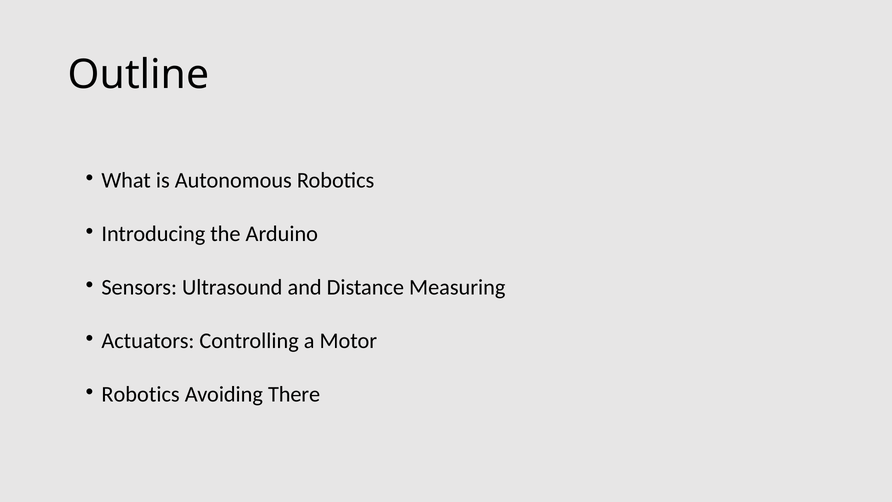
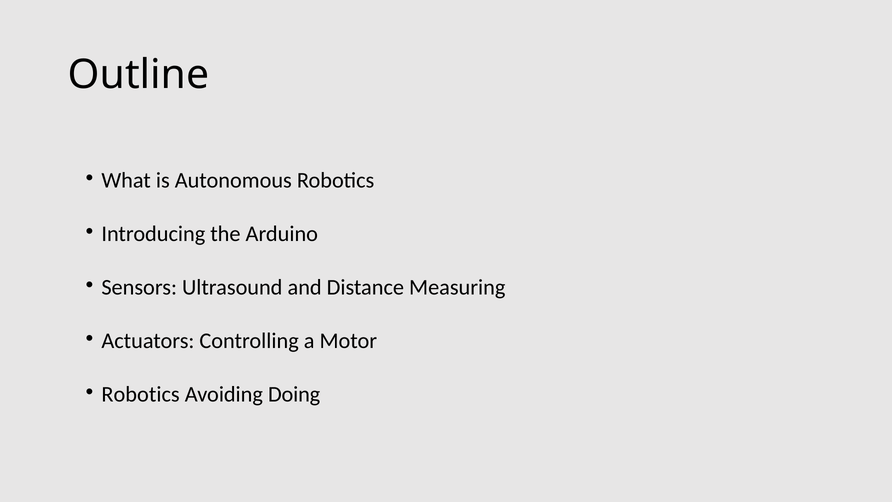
There: There -> Doing
